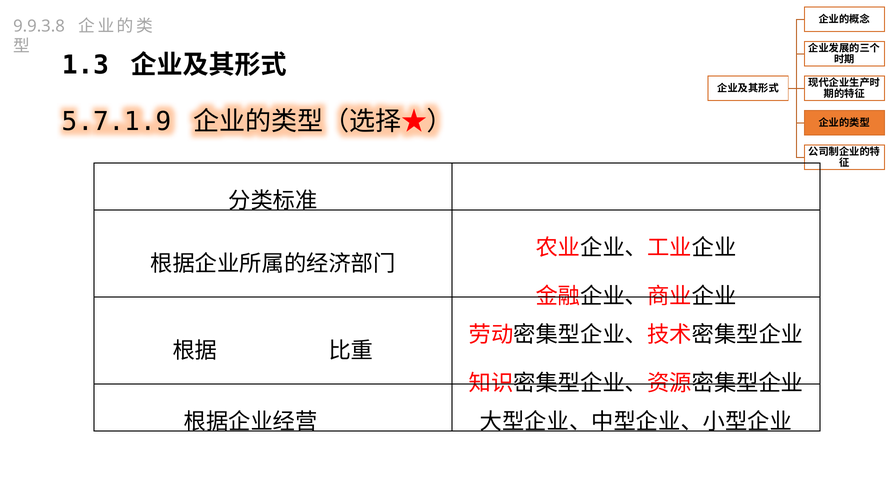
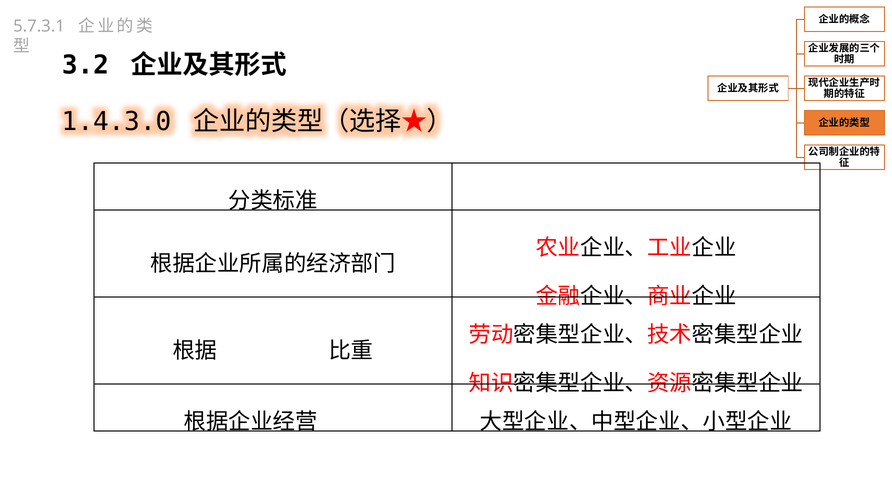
9.9.3.8: 9.9.3.8 -> 5.7.3.1
1.3: 1.3 -> 3.2
5.7.1.9: 5.7.1.9 -> 1.4.3.0
